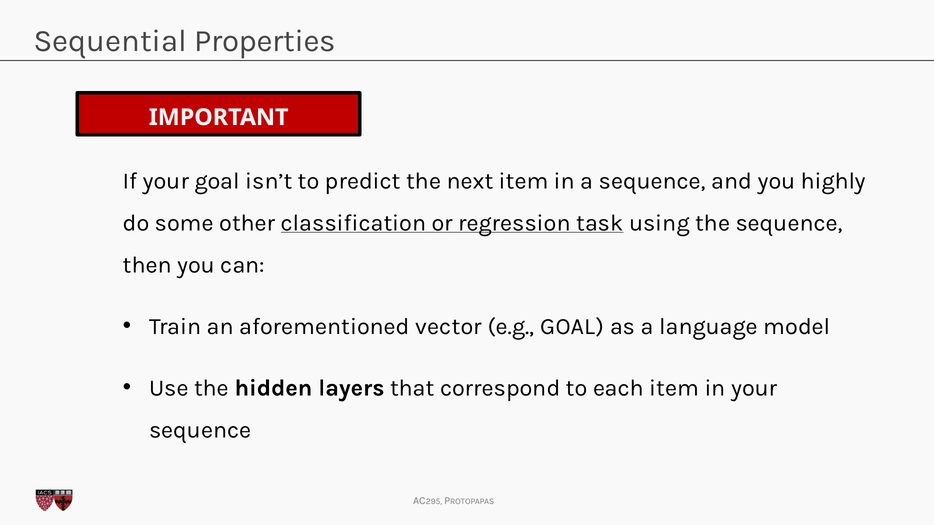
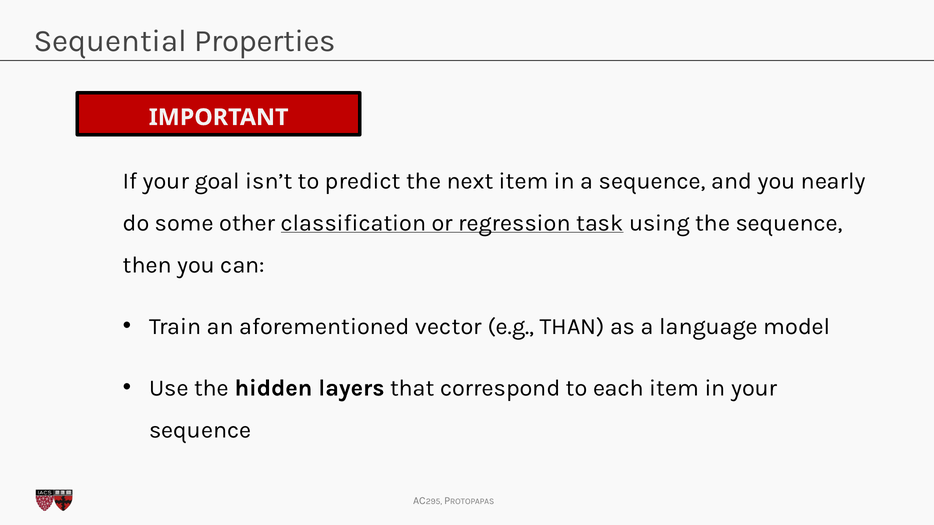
highly: highly -> nearly
e.g GOAL: GOAL -> THAN
